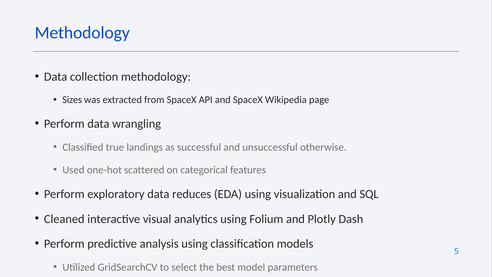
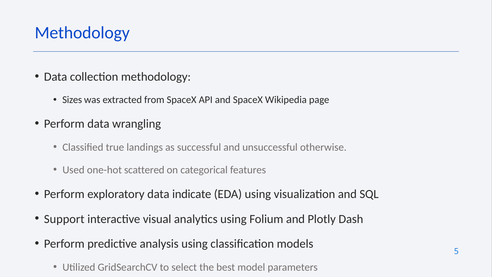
reduces: reduces -> indicate
Cleaned: Cleaned -> Support
